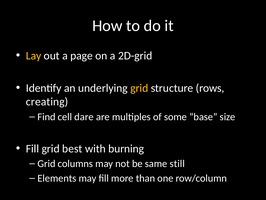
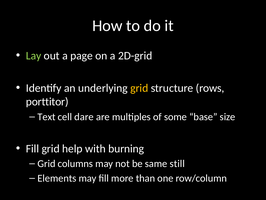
Lay colour: yellow -> light green
creating: creating -> porttitor
Find: Find -> Text
best: best -> help
